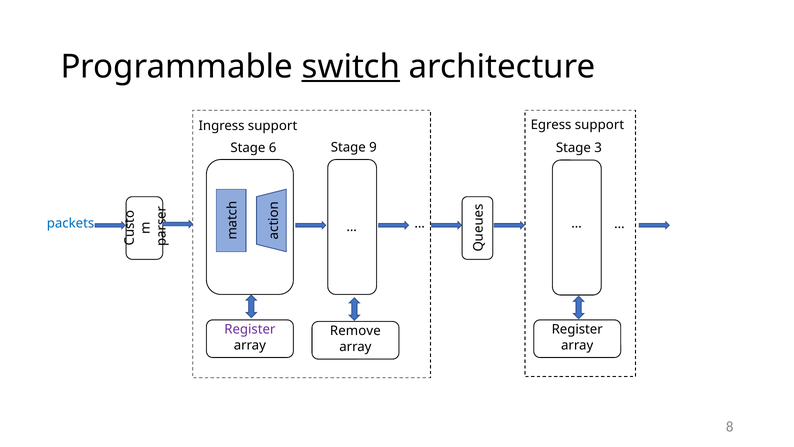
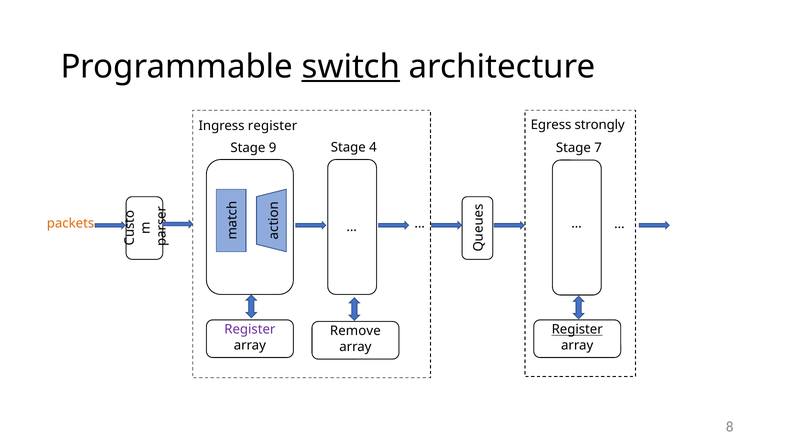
Egress support: support -> strongly
Ingress support: support -> register
3: 3 -> 7
6: 6 -> 9
9: 9 -> 4
packets colour: blue -> orange
Register at (577, 329) underline: none -> present
